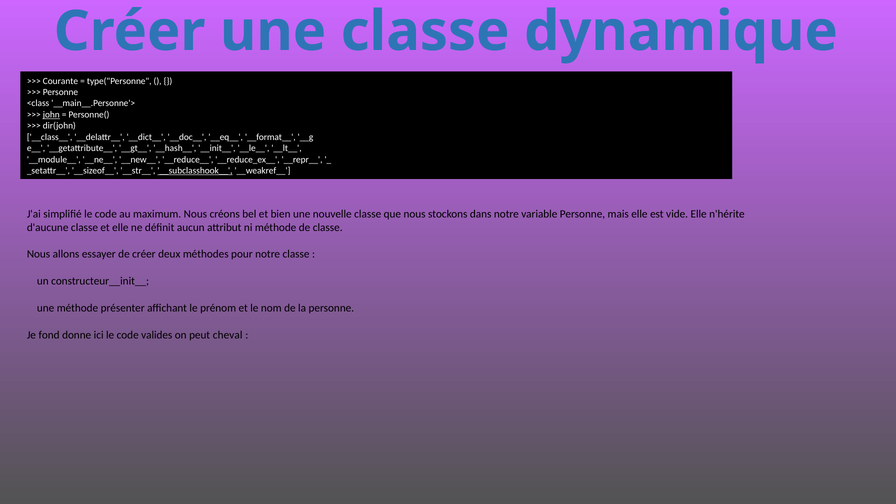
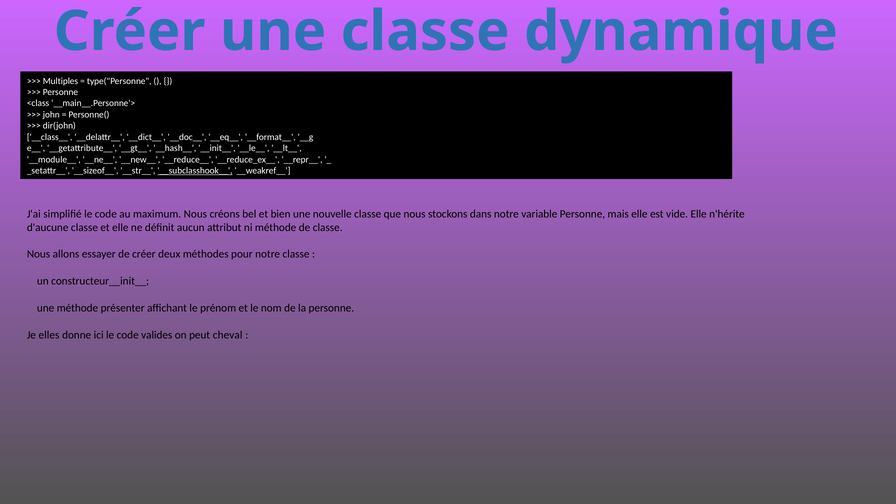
Courante: Courante -> Multiples
john underline: present -> none
fond: fond -> elles
